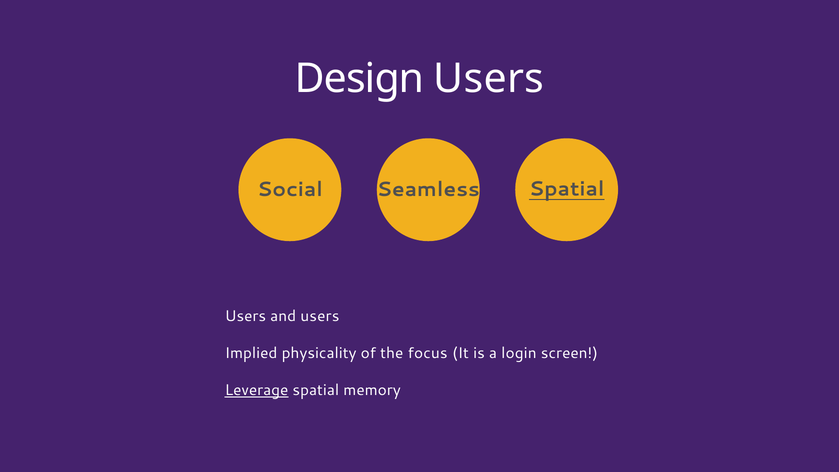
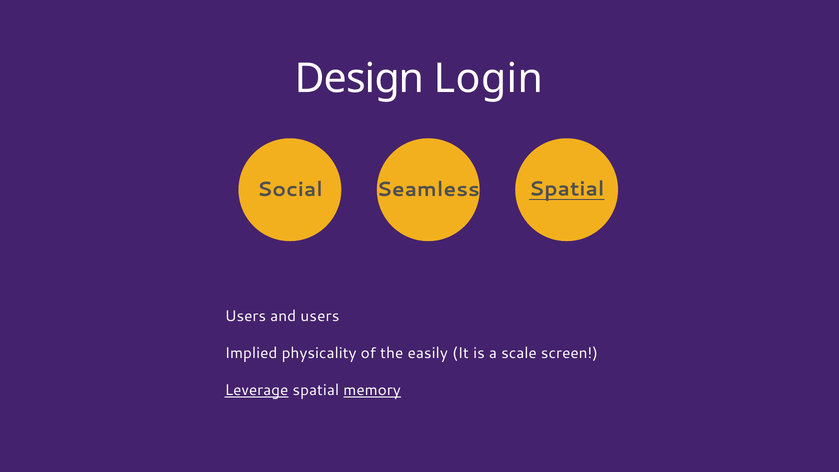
Design Users: Users -> Login
focus: focus -> easily
login: login -> scale
memory underline: none -> present
